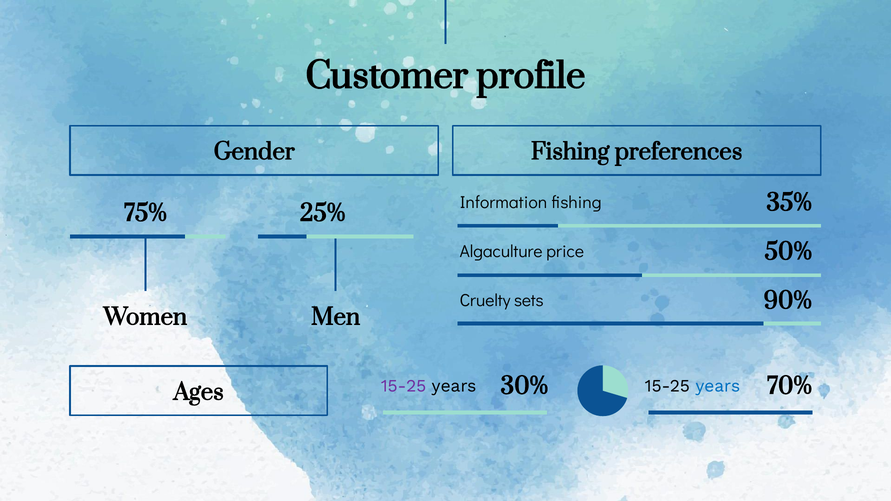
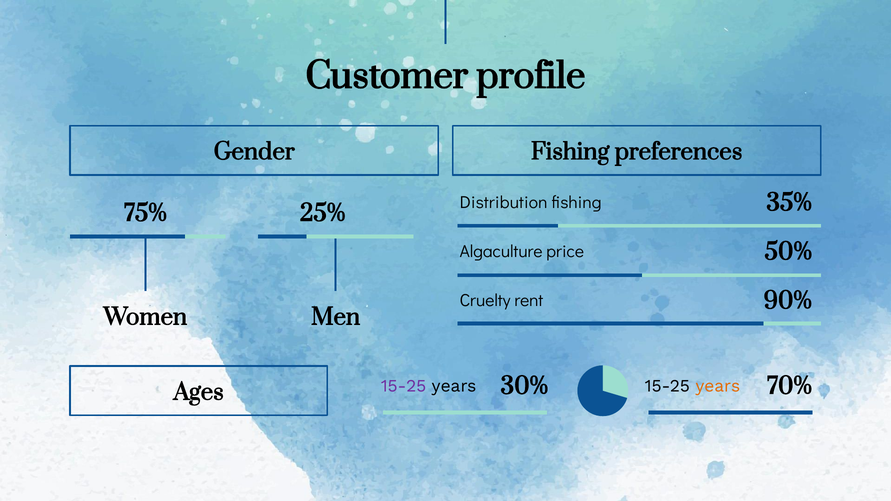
Information: Information -> Distribution
sets: sets -> rent
years at (718, 386) colour: blue -> orange
